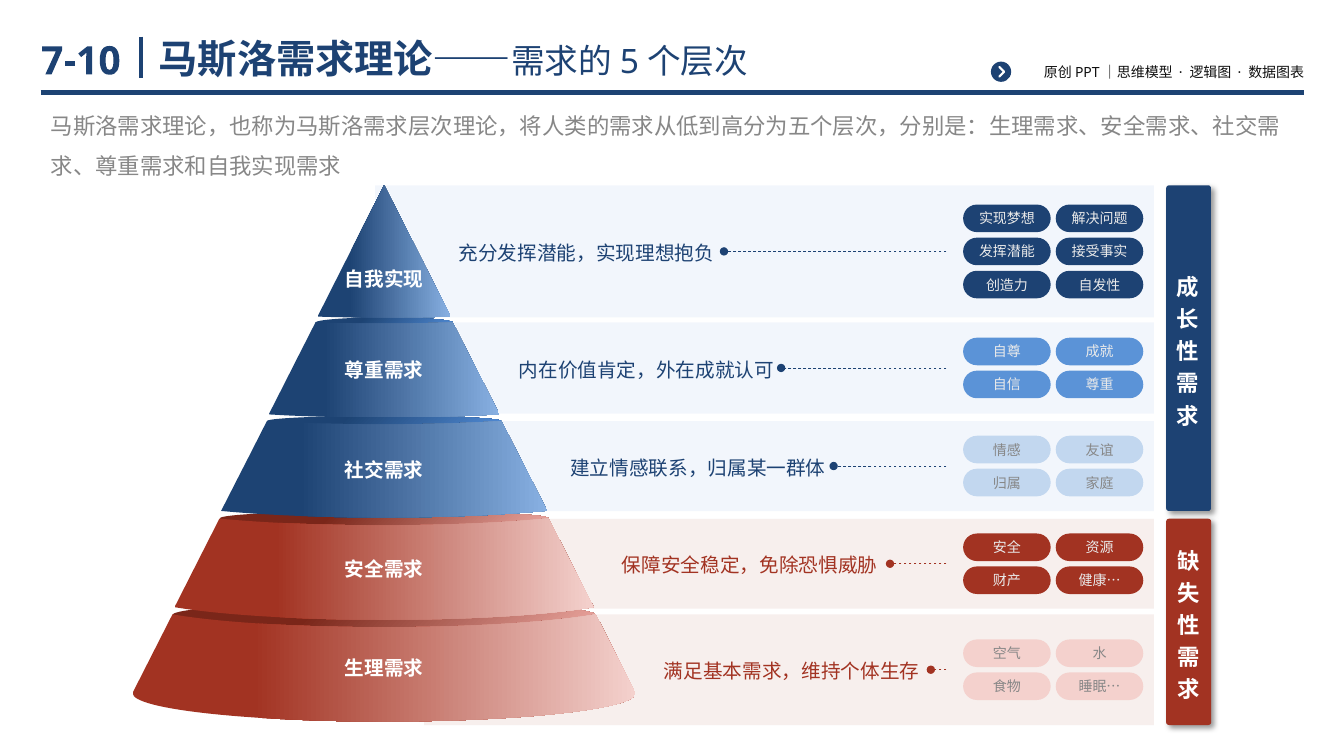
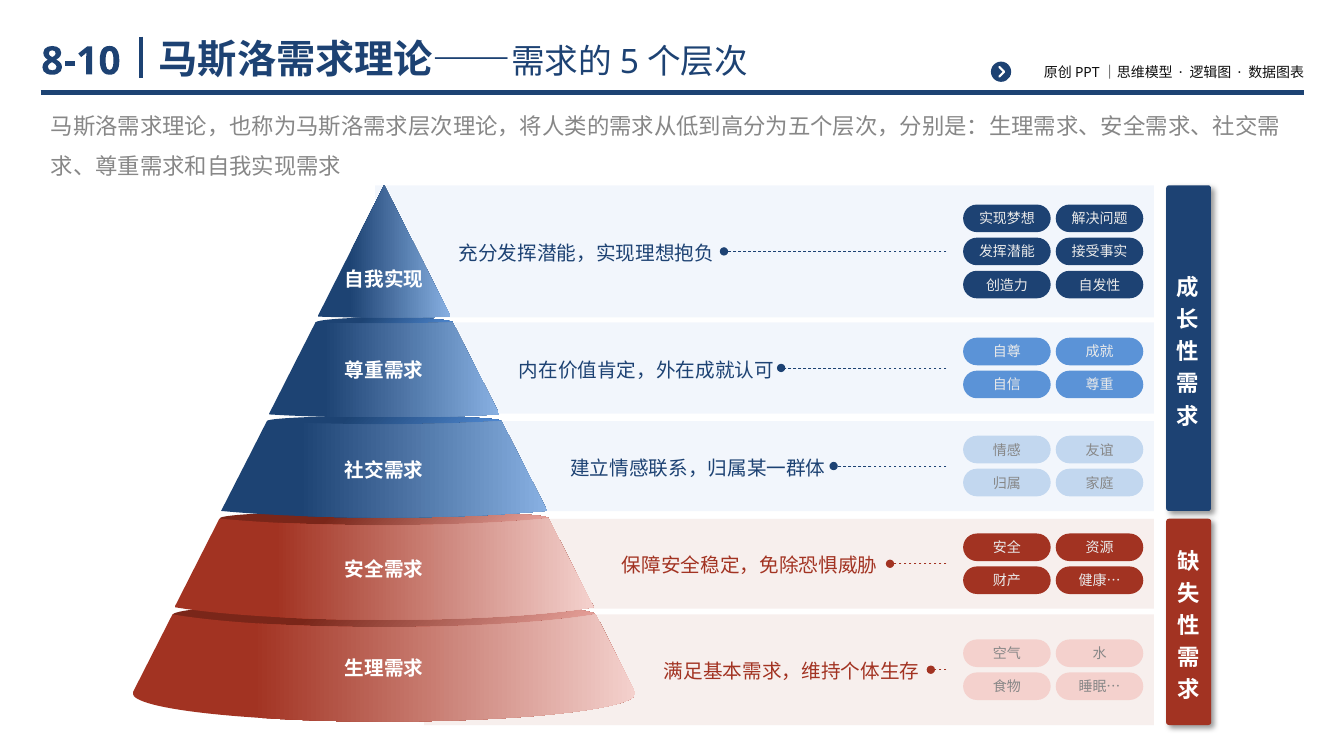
7-10: 7-10 -> 8-10
